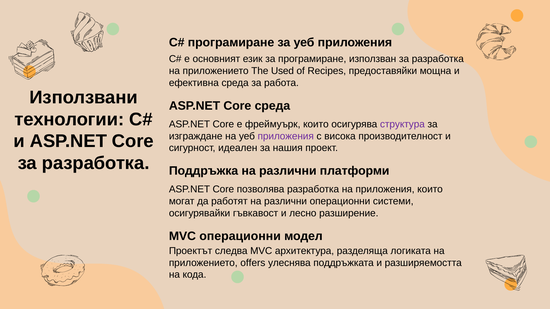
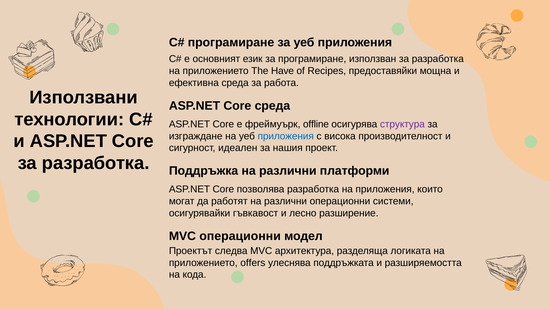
Used: Used -> Have
фреймуърк които: които -> offline
приложения at (286, 136) colour: purple -> blue
